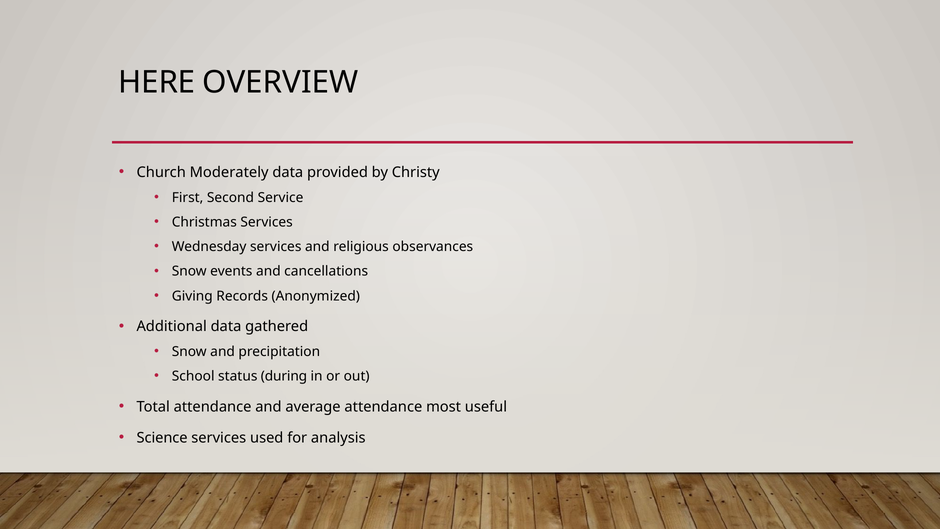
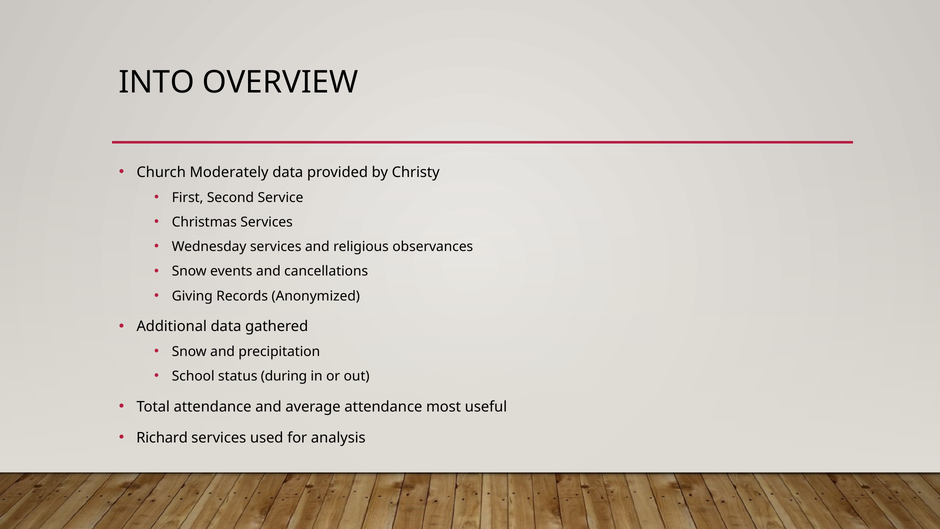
HERE: HERE -> INTO
Science: Science -> Richard
